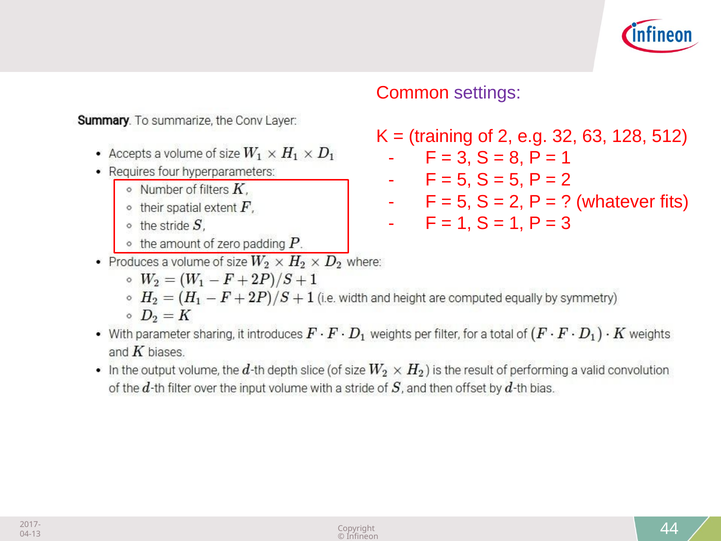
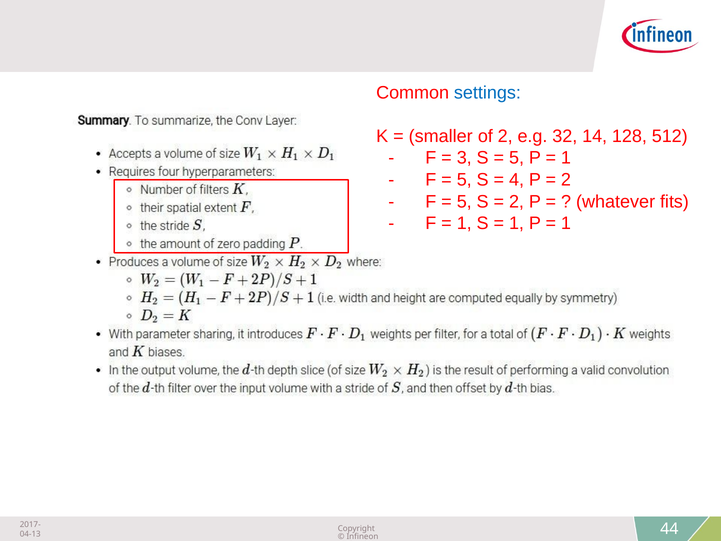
settings colour: purple -> blue
training: training -> smaller
63: 63 -> 14
8 at (517, 158): 8 -> 5
5 at (517, 180): 5 -> 4
3 at (566, 223): 3 -> 1
